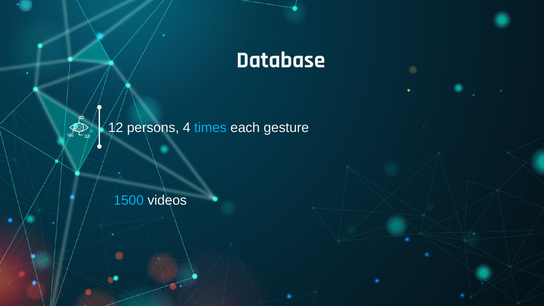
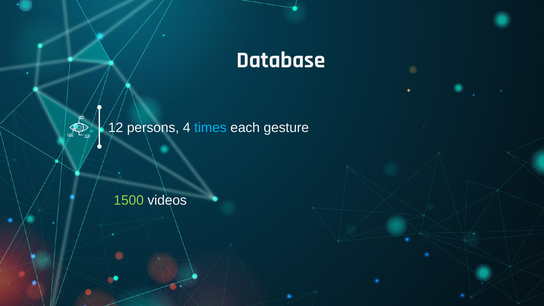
1500 colour: light blue -> light green
